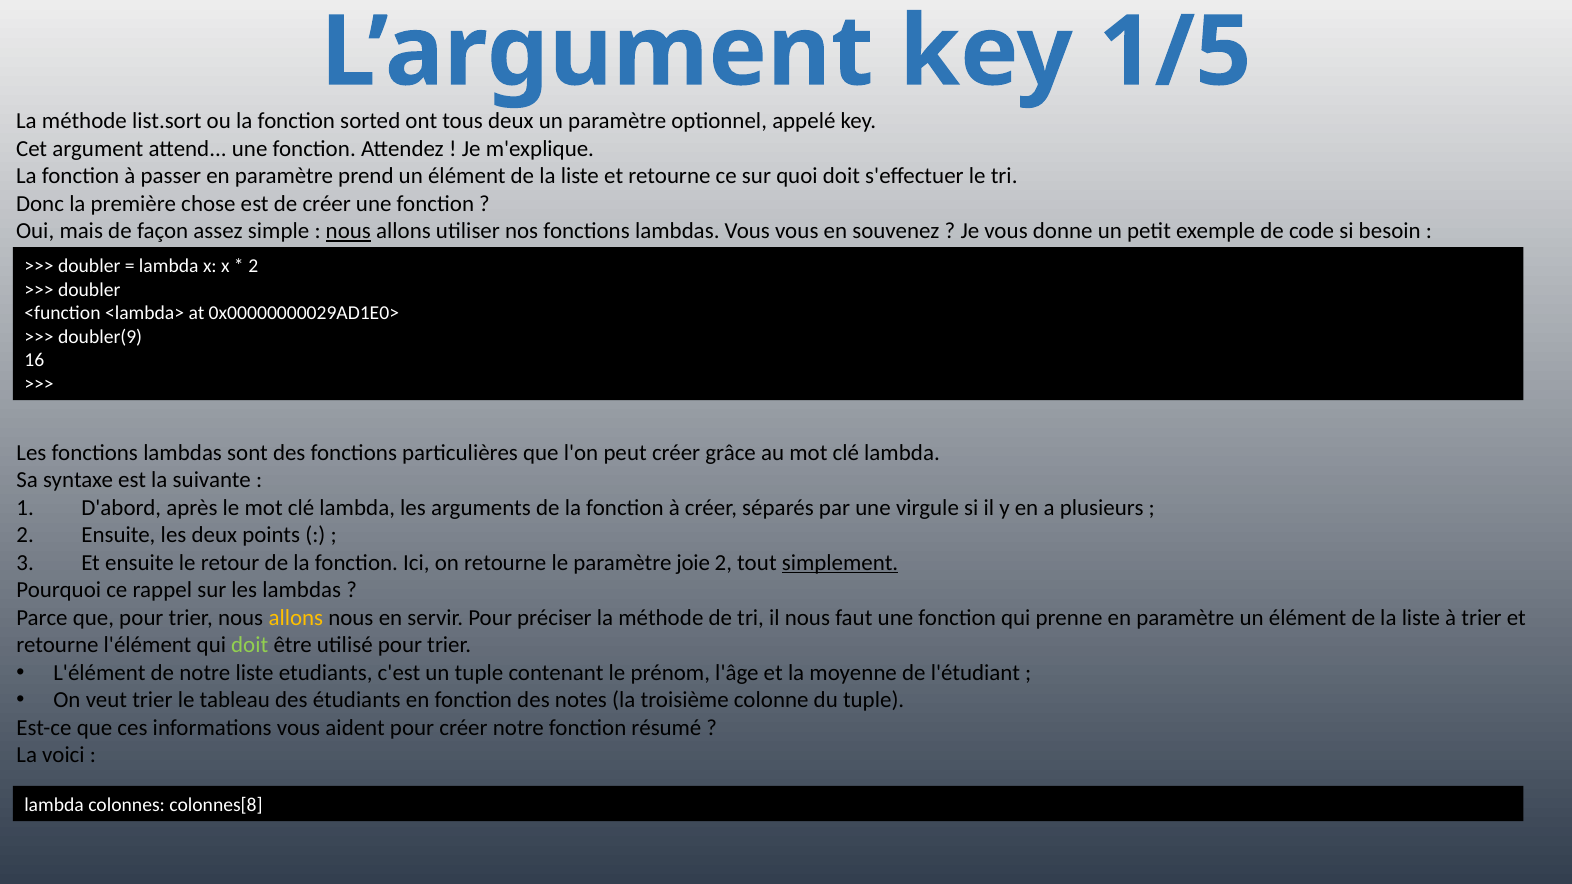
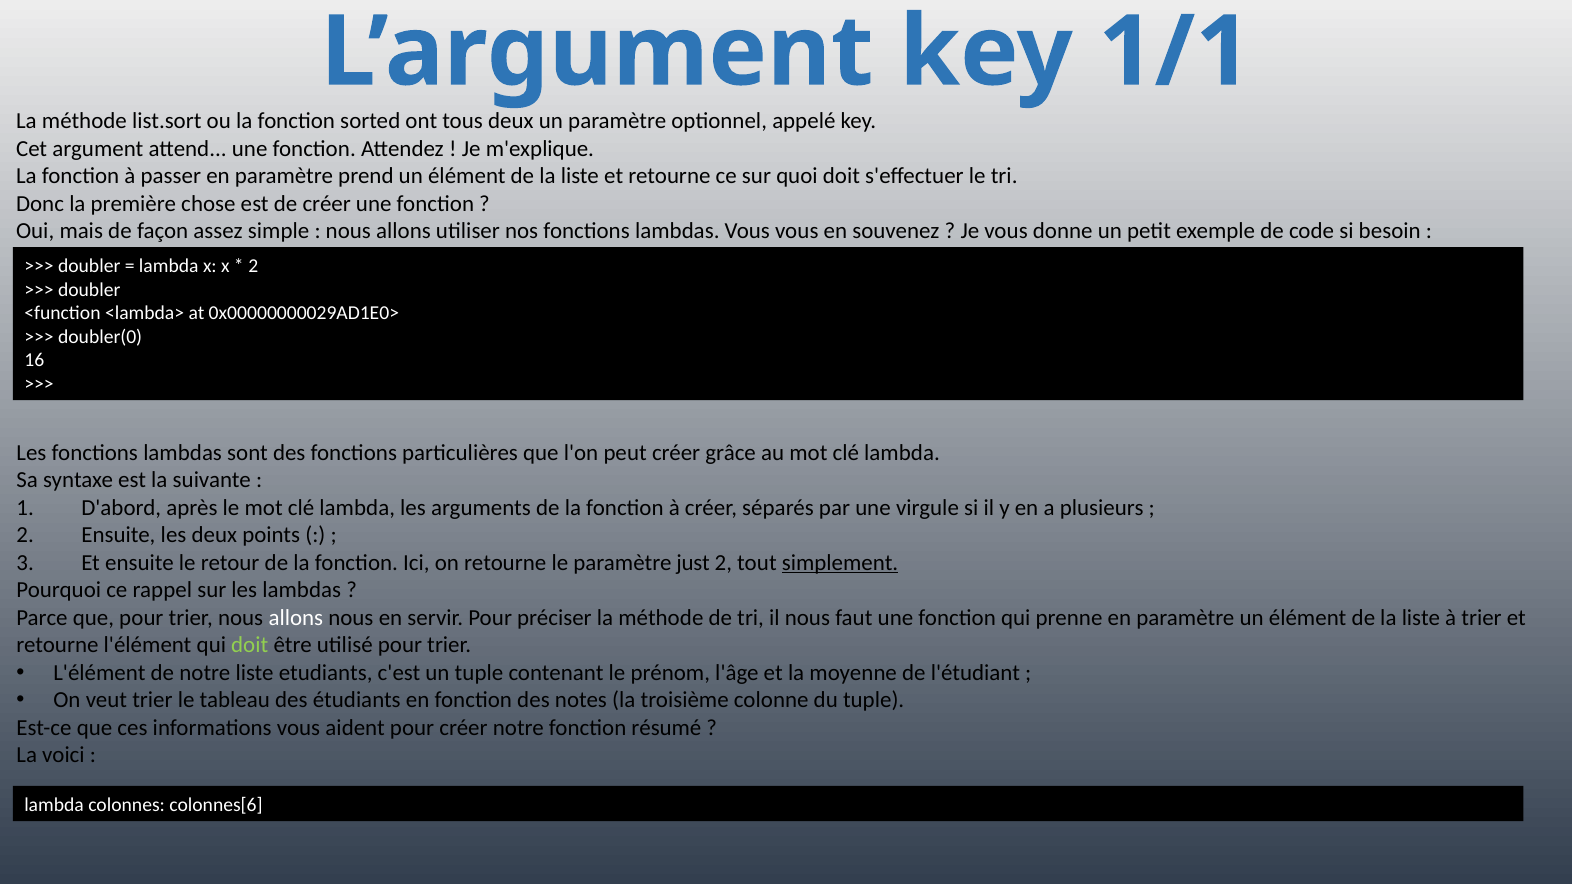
1/5: 1/5 -> 1/1
nous at (348, 231) underline: present -> none
doubler(9: doubler(9 -> doubler(0
joie: joie -> just
allons at (296, 618) colour: yellow -> white
colonnes[8: colonnes[8 -> colonnes[6
